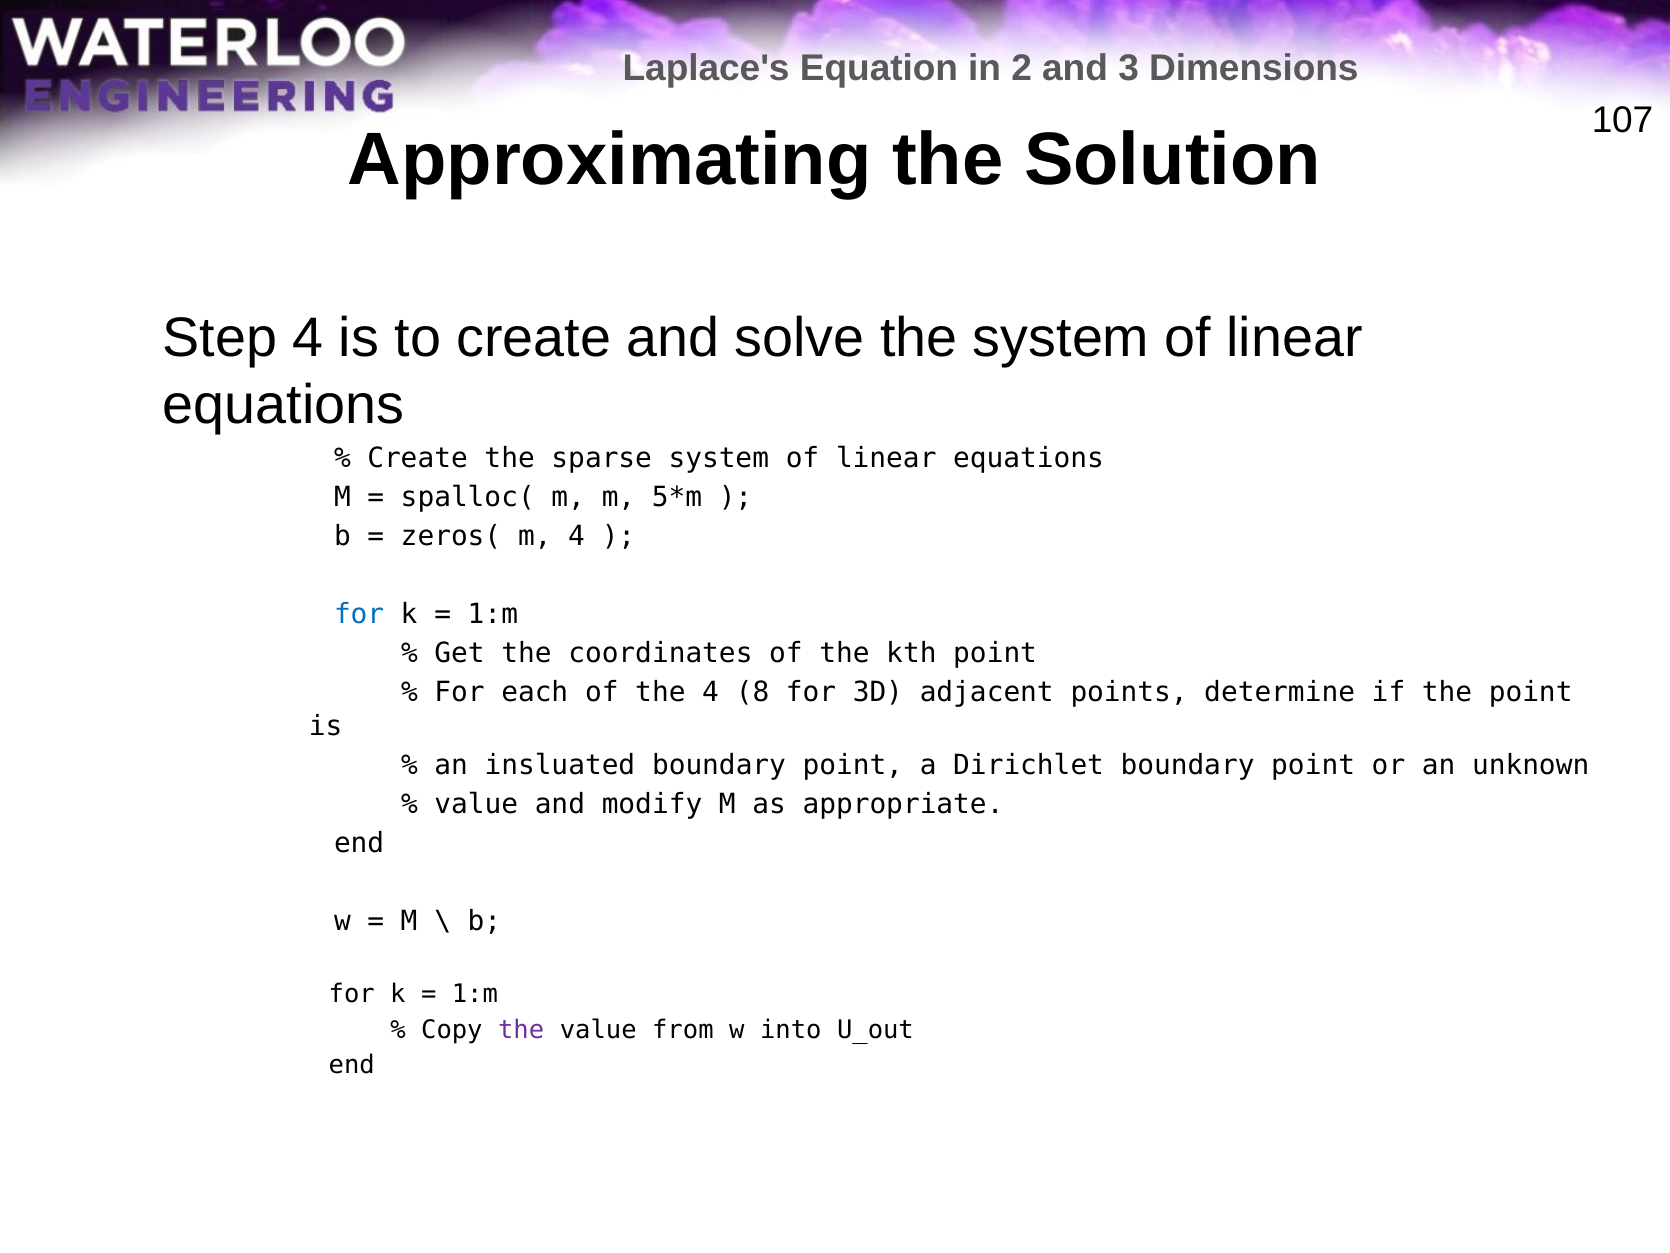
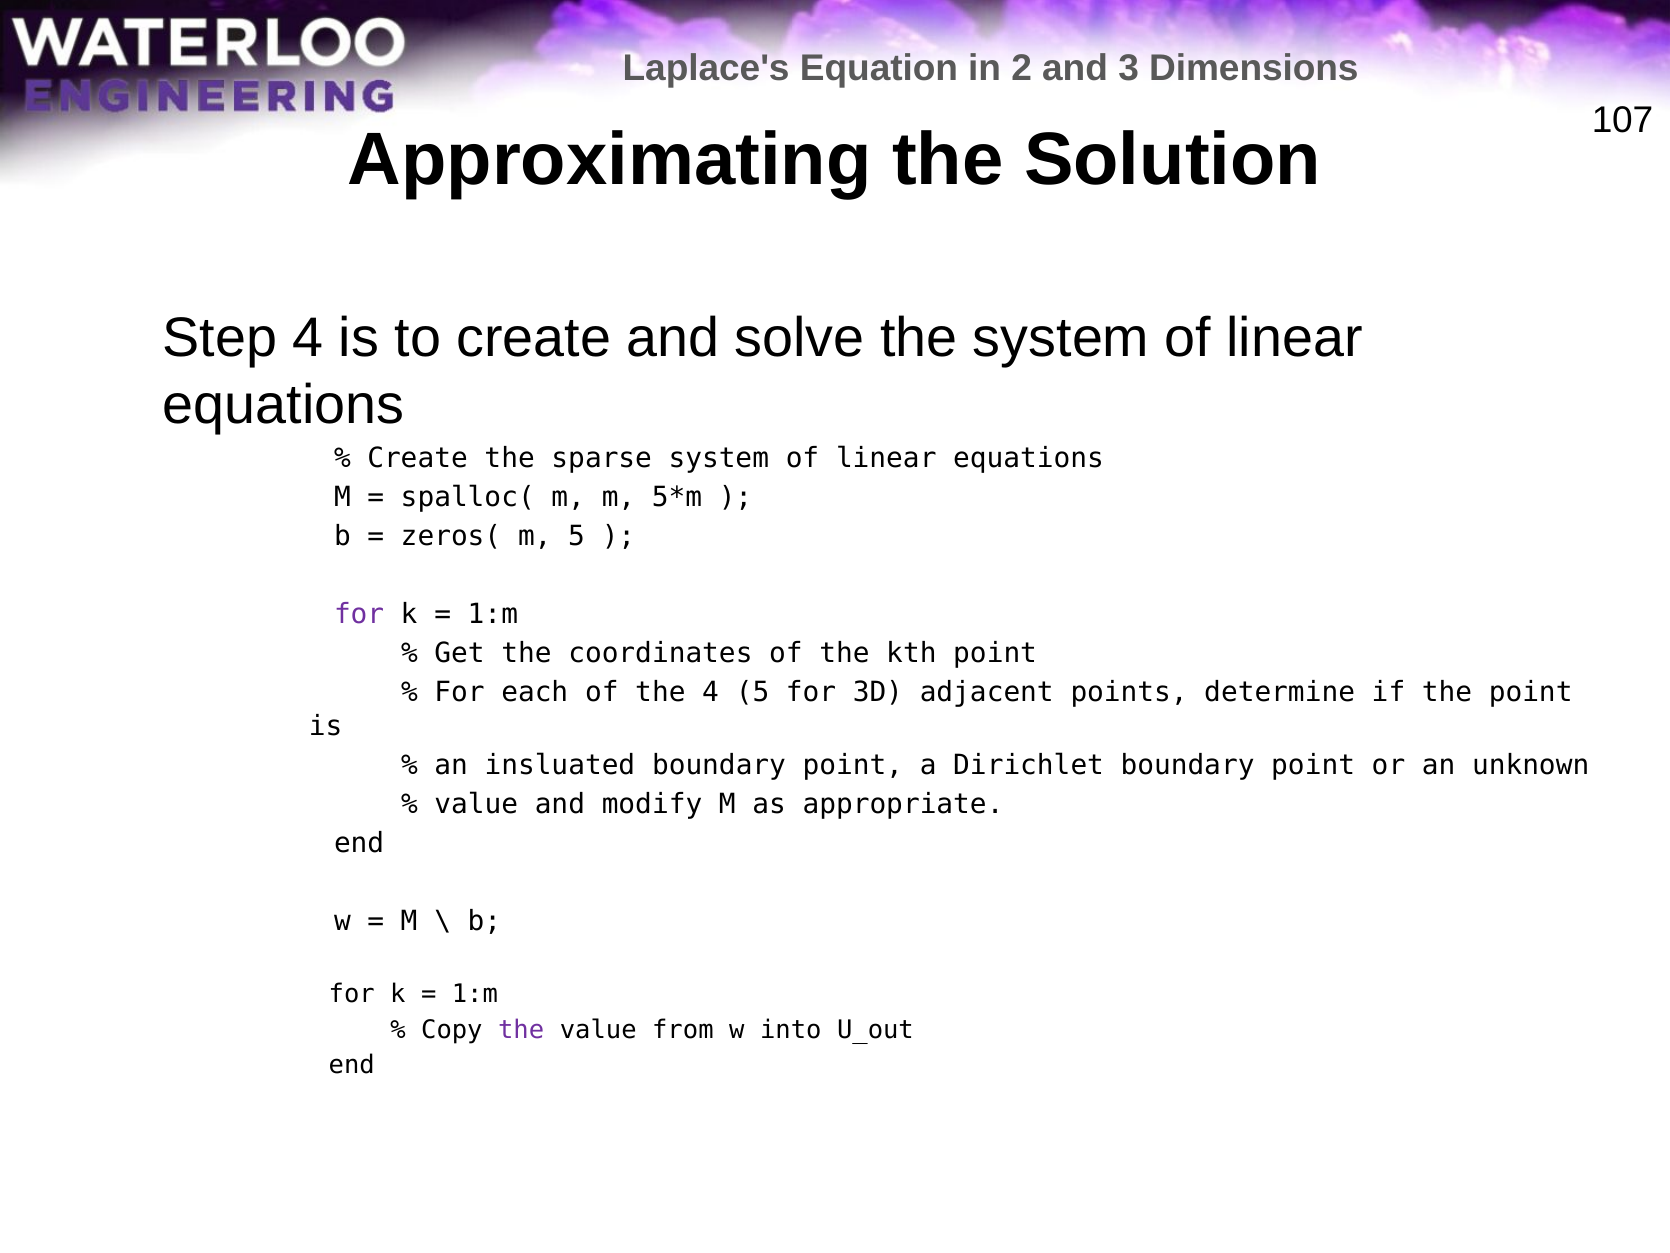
m 4: 4 -> 5
for at (359, 614) colour: blue -> purple
4 8: 8 -> 5
